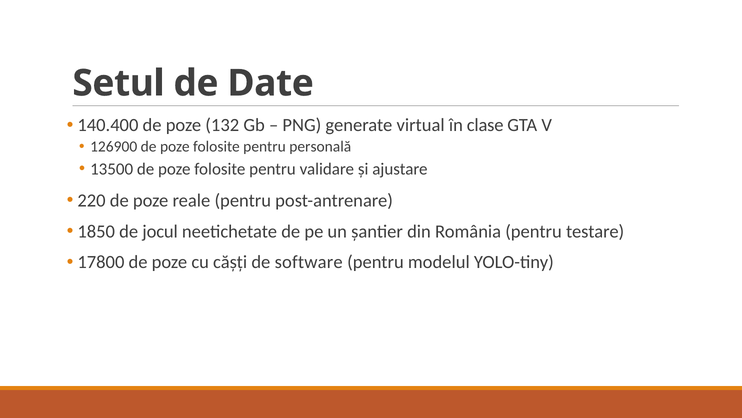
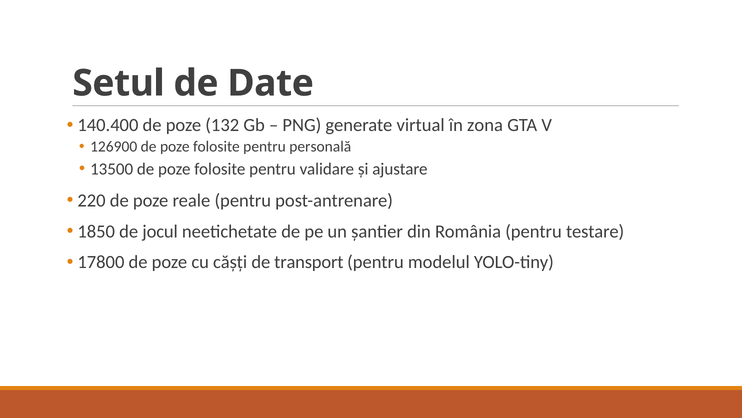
clase: clase -> zona
software: software -> transport
